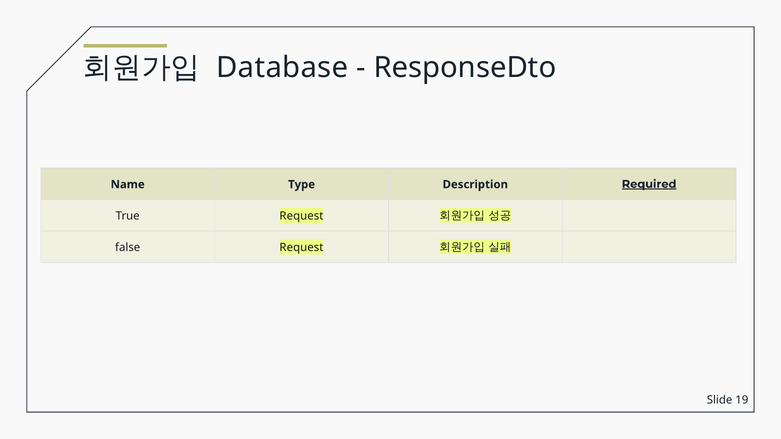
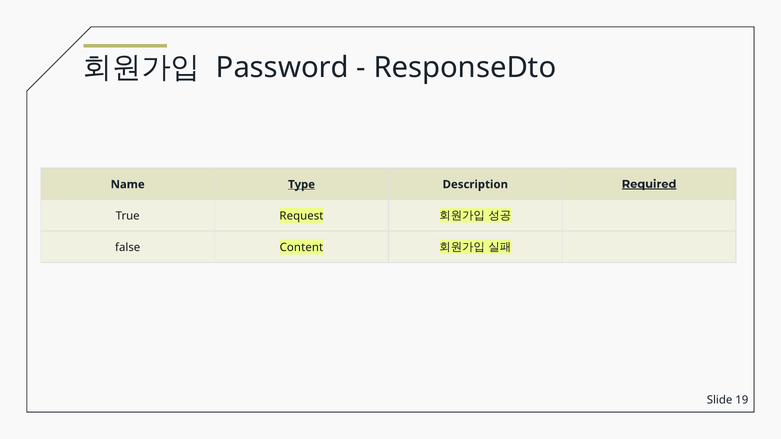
Database: Database -> Password
Type underline: none -> present
false Request: Request -> Content
